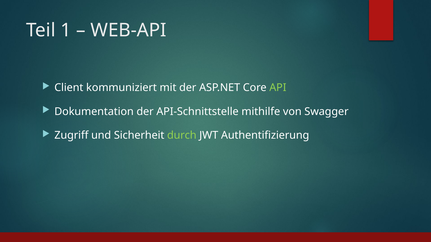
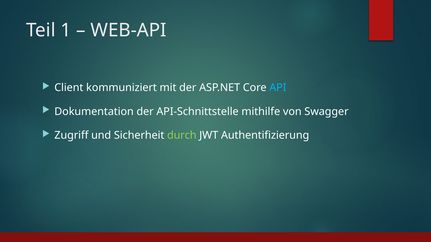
API colour: light green -> light blue
